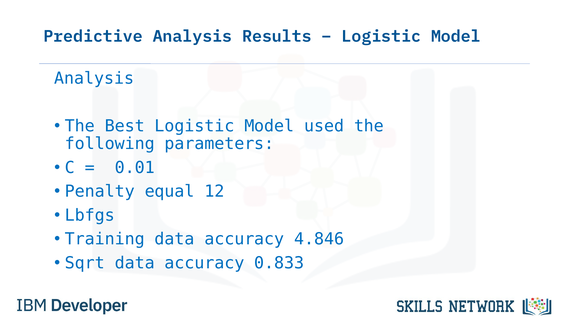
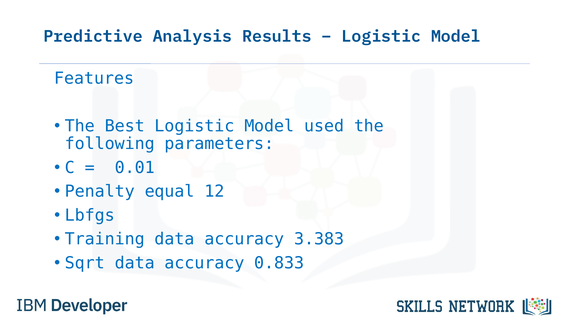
Analysis at (94, 78): Analysis -> Features
4.846: 4.846 -> 3.383
